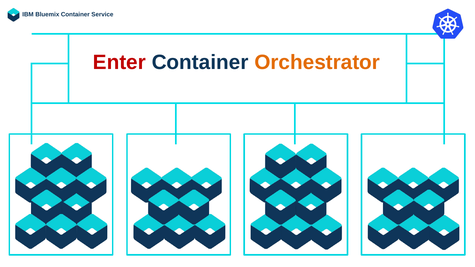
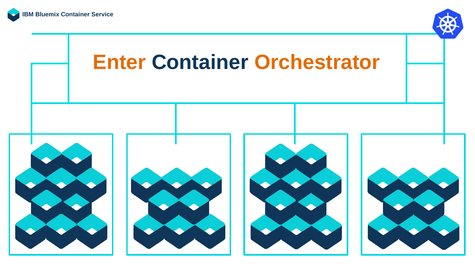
Enter colour: red -> orange
